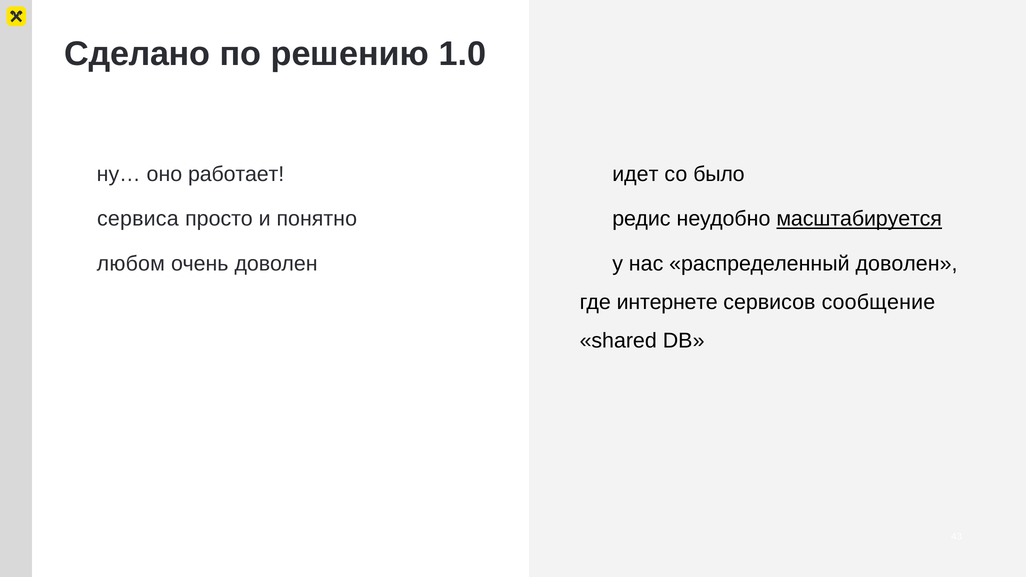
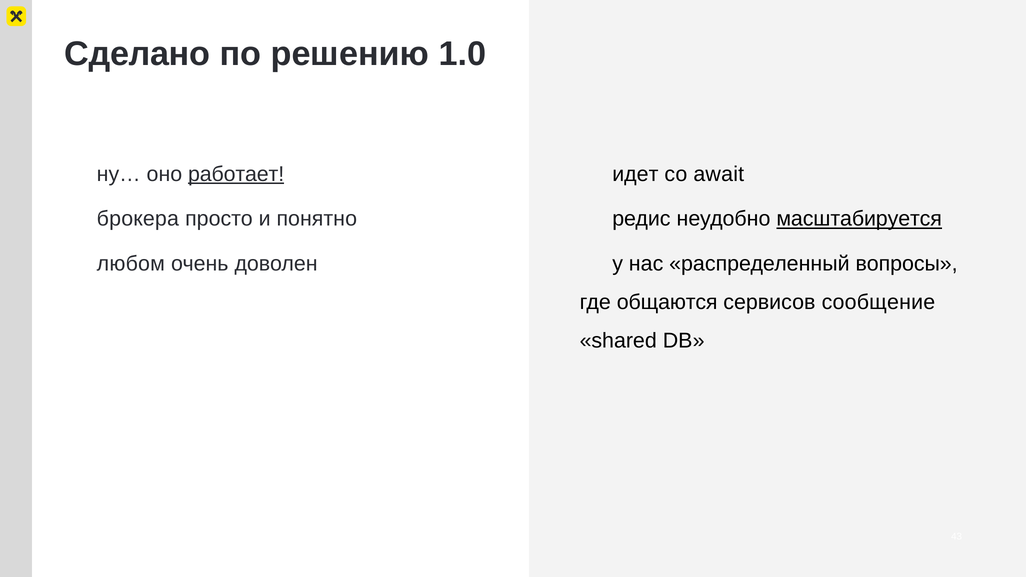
работает underline: none -> present
было: было -> await
сервиса: сервиса -> брокера
распределенный доволен: доволен -> вопросы
интернете: интернете -> общаются
